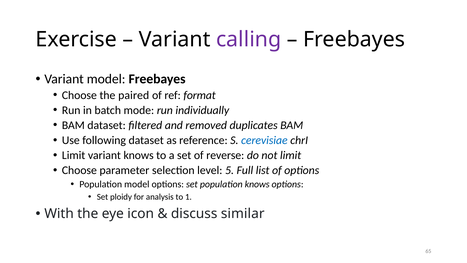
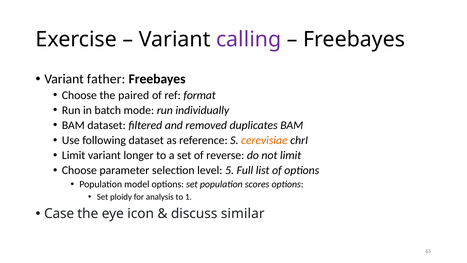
Variant model: model -> father
cerevisiae colour: blue -> orange
variant knows: knows -> longer
population knows: knows -> scores
With: With -> Case
